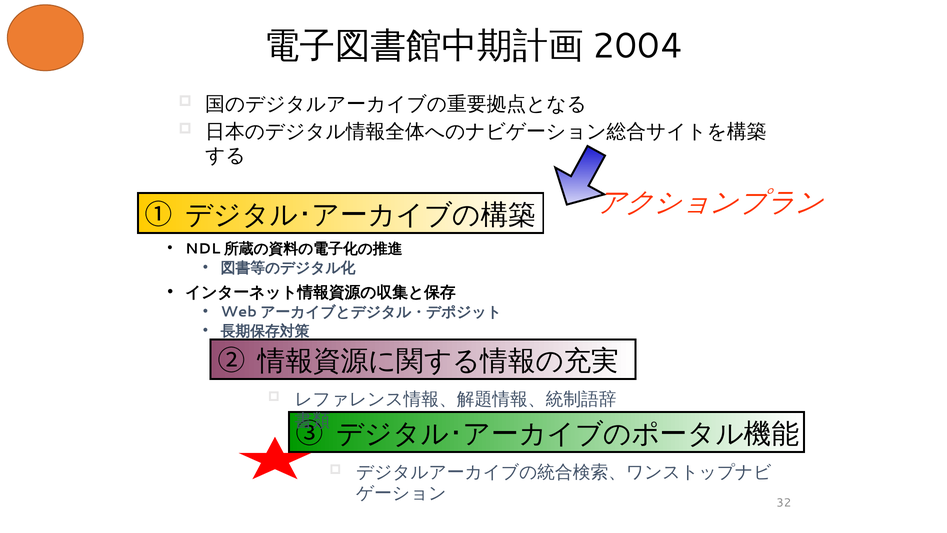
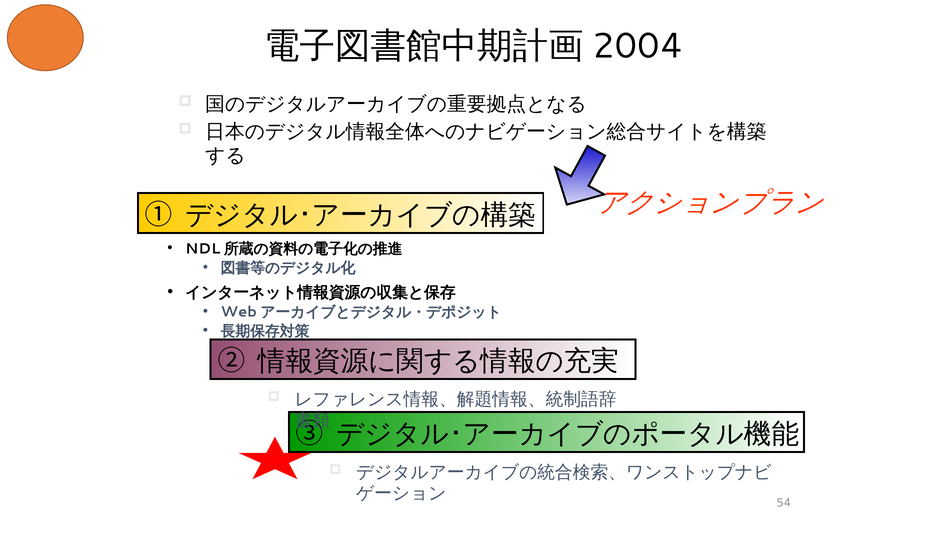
32: 32 -> 54
